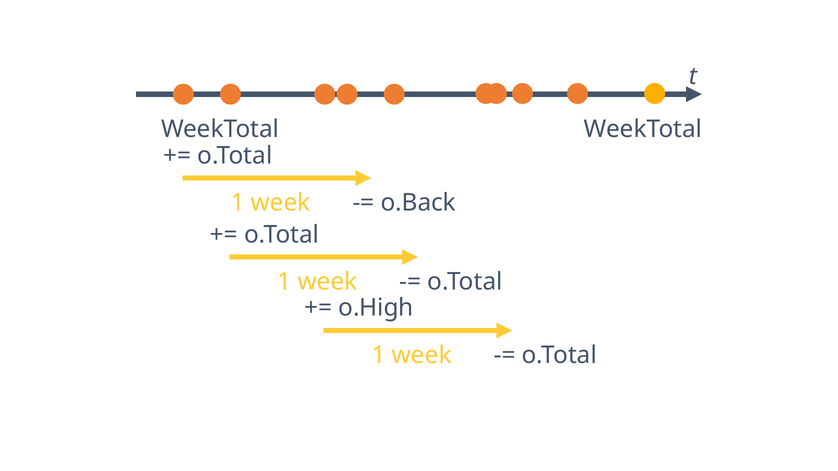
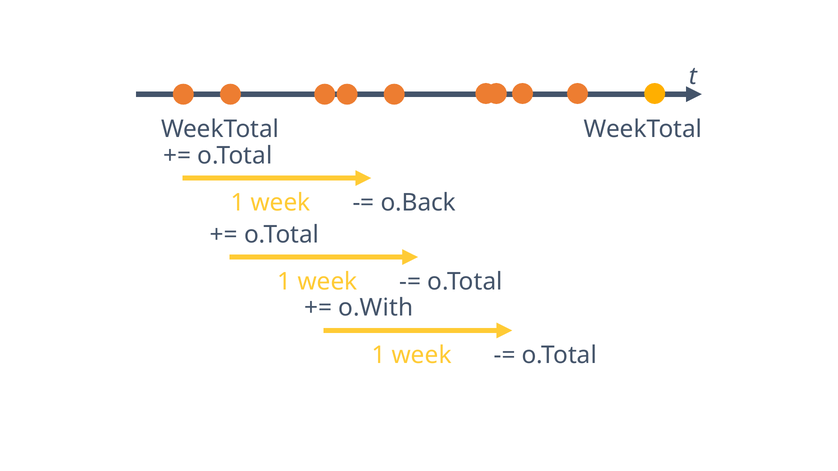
o.High: o.High -> o.With
